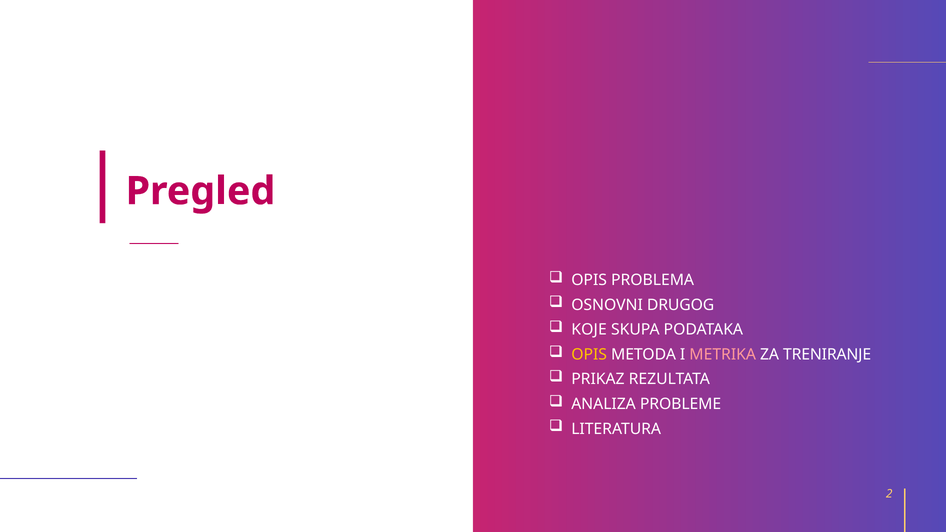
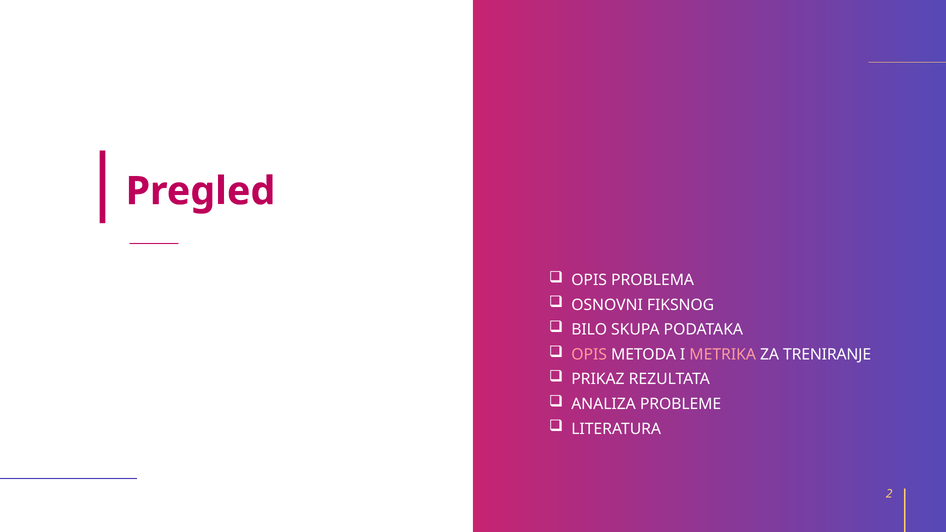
DRUGOG: DRUGOG -> FIKSNOG
KOJE: KOJE -> BILO
OPIS at (589, 355) colour: yellow -> pink
